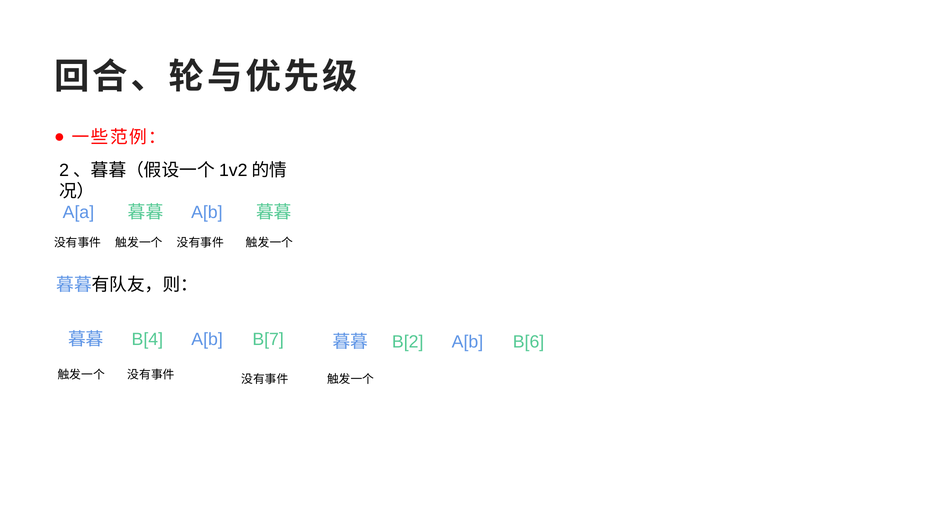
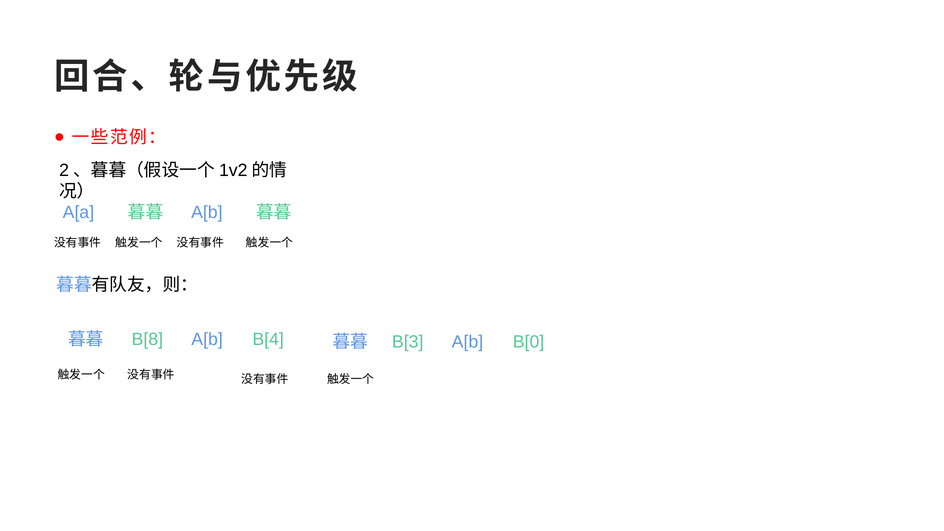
B[4: B[4 -> B[8
B[7: B[7 -> B[4
B[2: B[2 -> B[3
B[6: B[6 -> B[0
